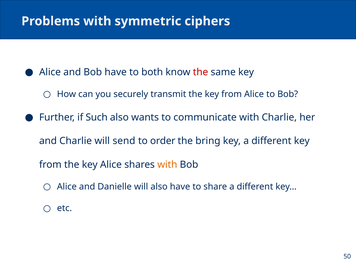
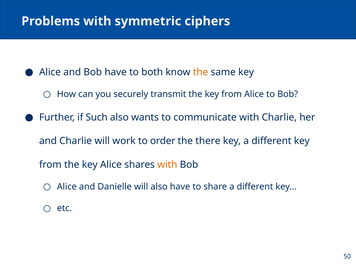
the at (201, 72) colour: red -> orange
send: send -> work
bring: bring -> there
